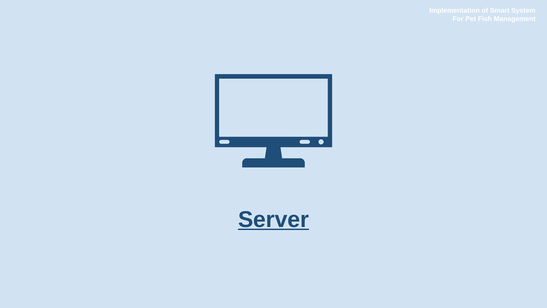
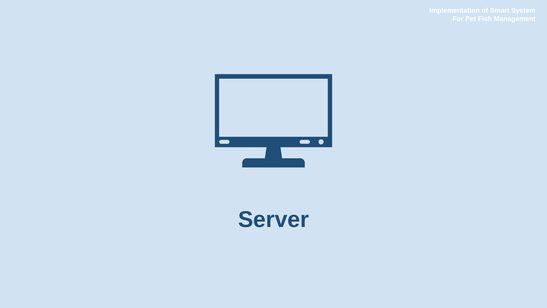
Server underline: present -> none
